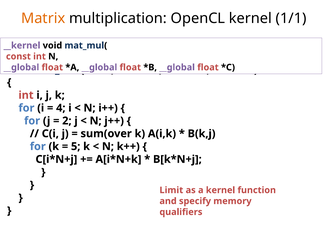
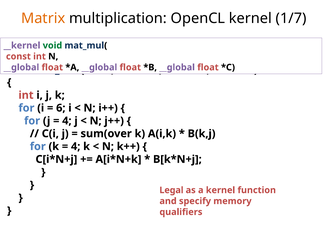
1/1: 1/1 -> 1/7
void at (52, 45) colour: black -> green
4: 4 -> 6
2 at (67, 121): 2 -> 4
5 at (76, 146): 5 -> 4
Limit: Limit -> Legal
